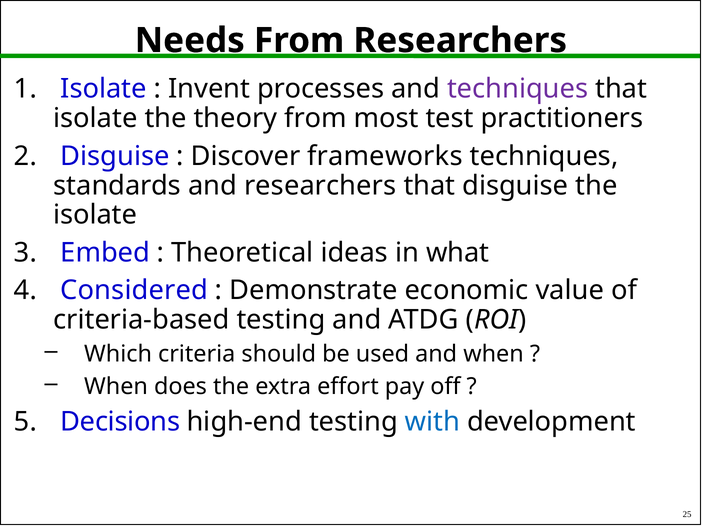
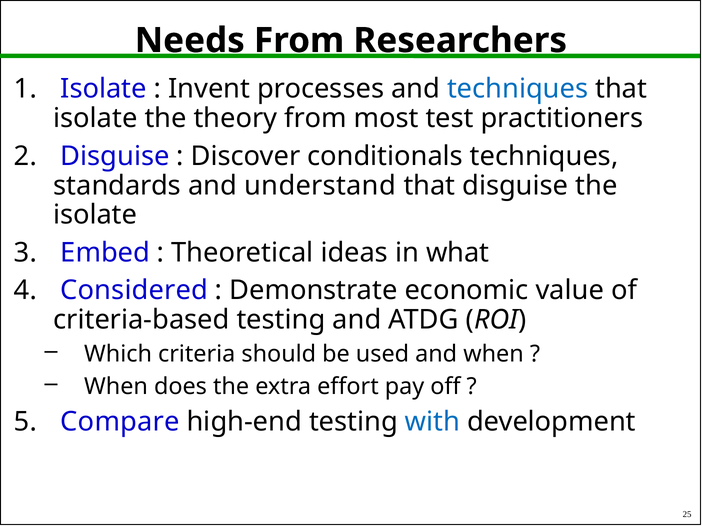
techniques at (518, 89) colour: purple -> blue
frameworks: frameworks -> conditionals
and researchers: researchers -> understand
Decisions: Decisions -> Compare
